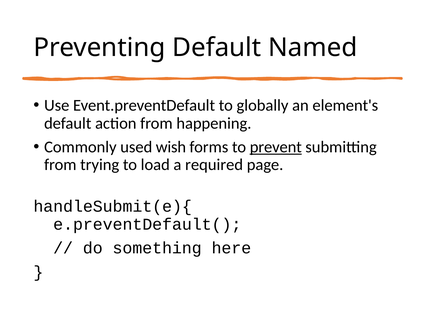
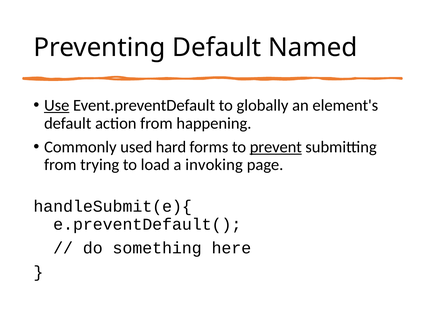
Use underline: none -> present
wish: wish -> hard
required: required -> invoking
